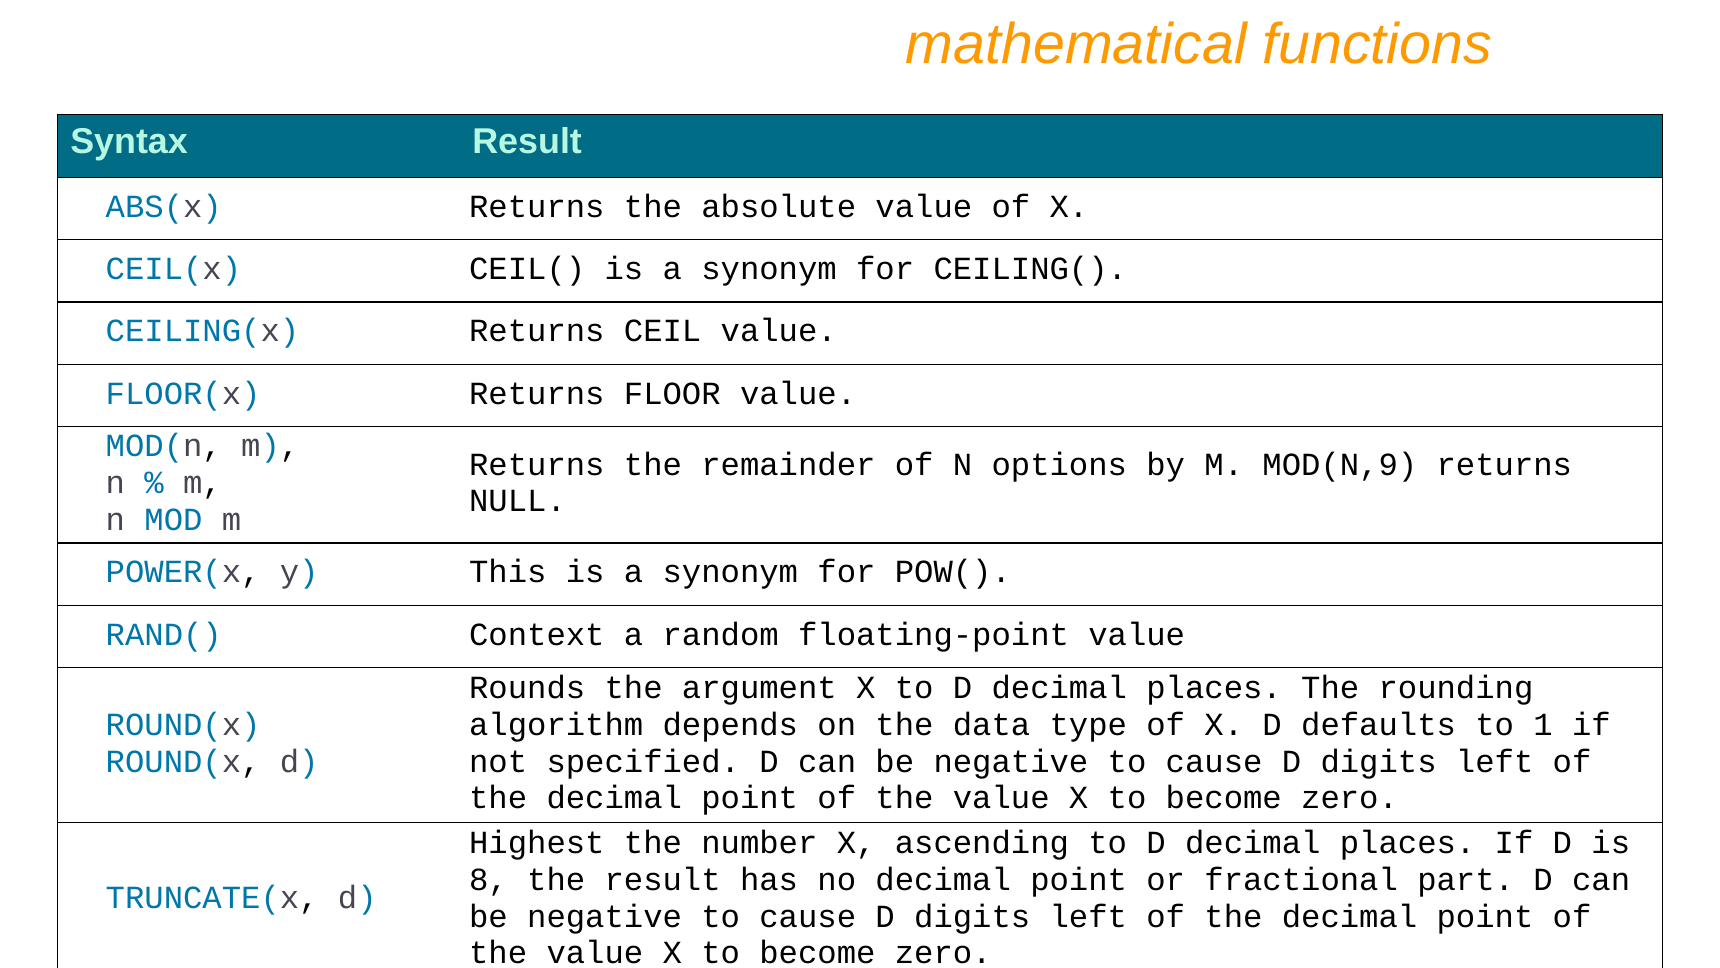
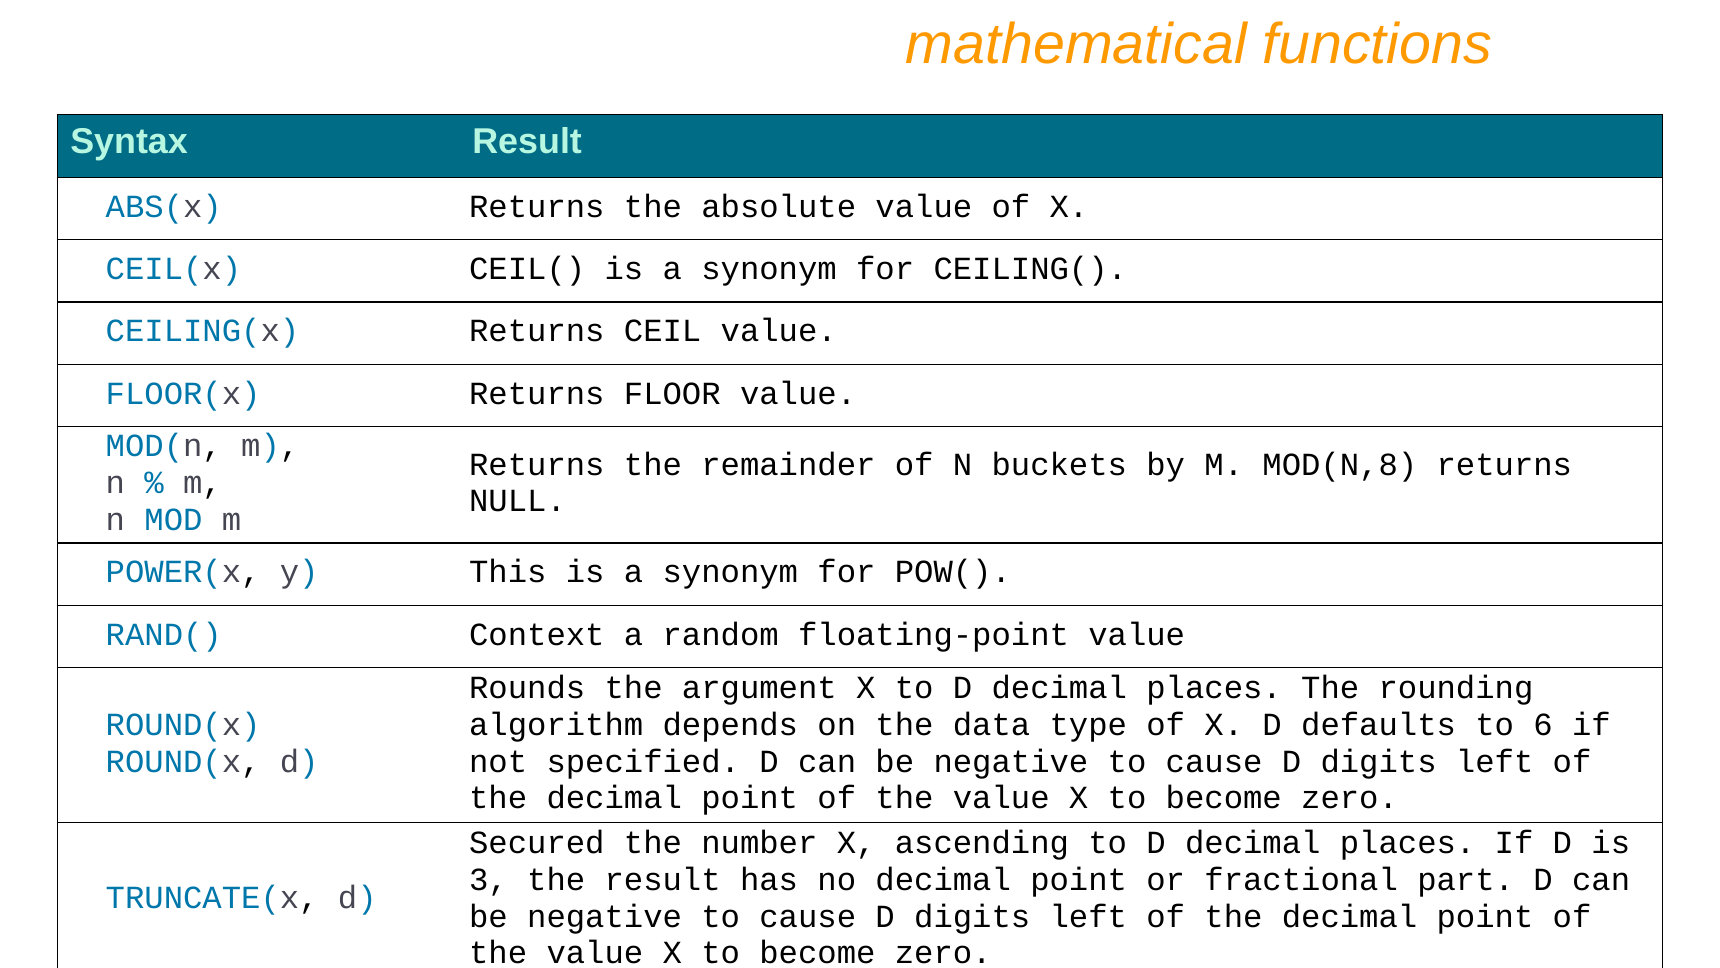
options: options -> buckets
MOD(N,9: MOD(N,9 -> MOD(N,8
1: 1 -> 6
Highest: Highest -> Secured
8: 8 -> 3
